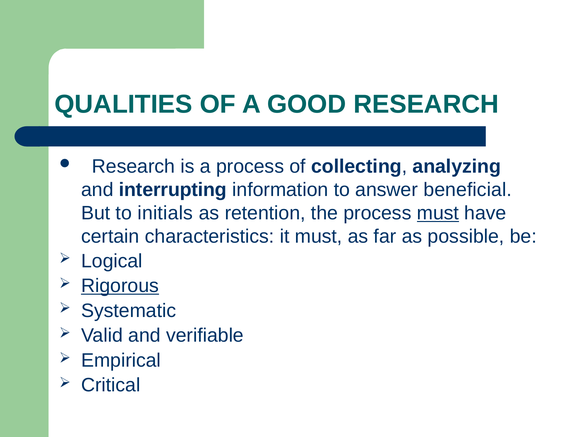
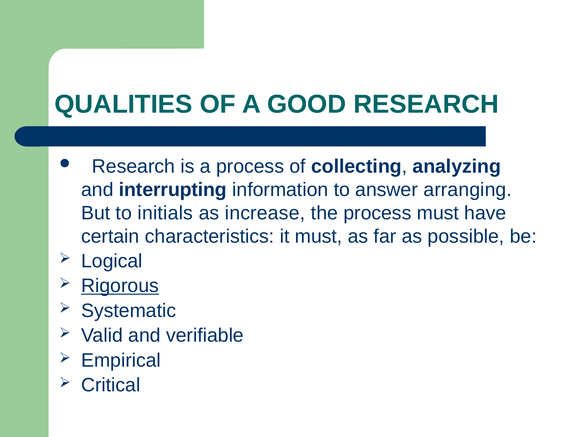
beneficial: beneficial -> arranging
retention: retention -> increase
must at (438, 213) underline: present -> none
